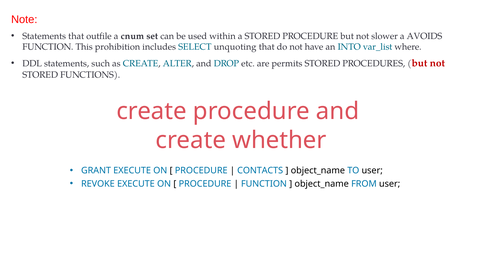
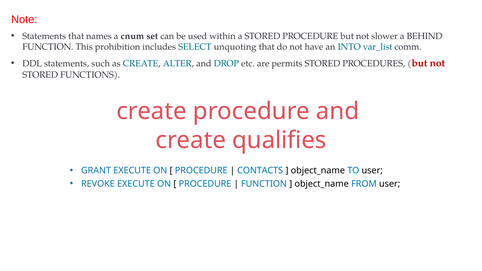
outfile: outfile -> names
AVOIDS: AVOIDS -> BEHIND
where: where -> comm
whether: whether -> qualifies
